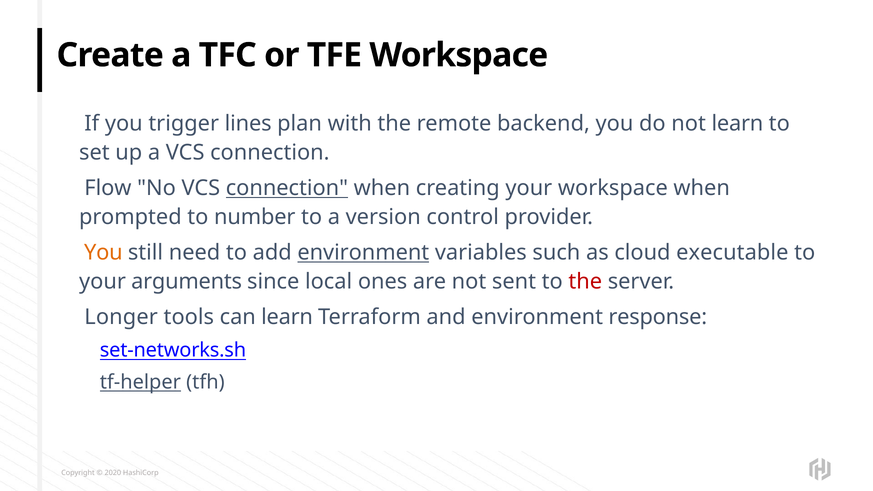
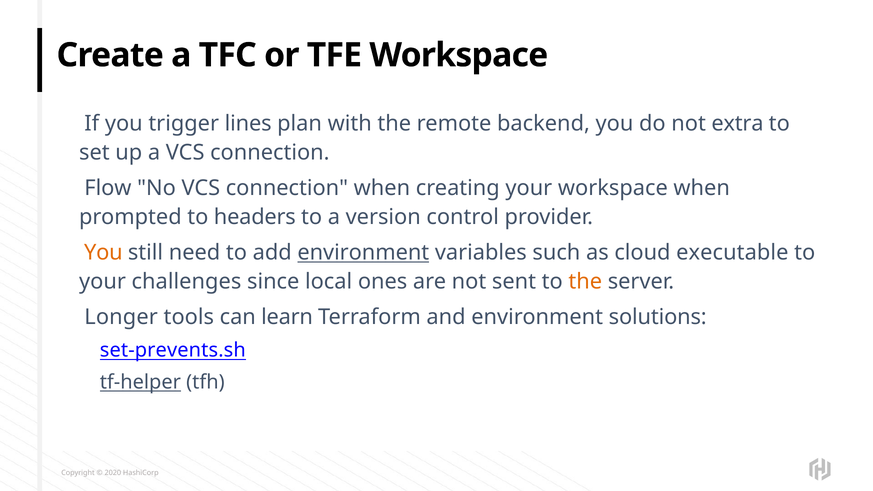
not learn: learn -> extra
connection at (287, 188) underline: present -> none
number: number -> headers
arguments: arguments -> challenges
the at (585, 281) colour: red -> orange
response: response -> solutions
set-networks.sh: set-networks.sh -> set-prevents.sh
